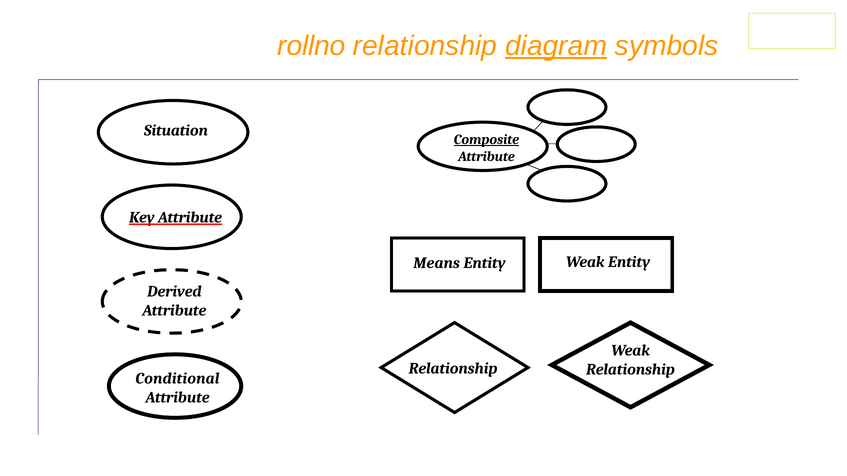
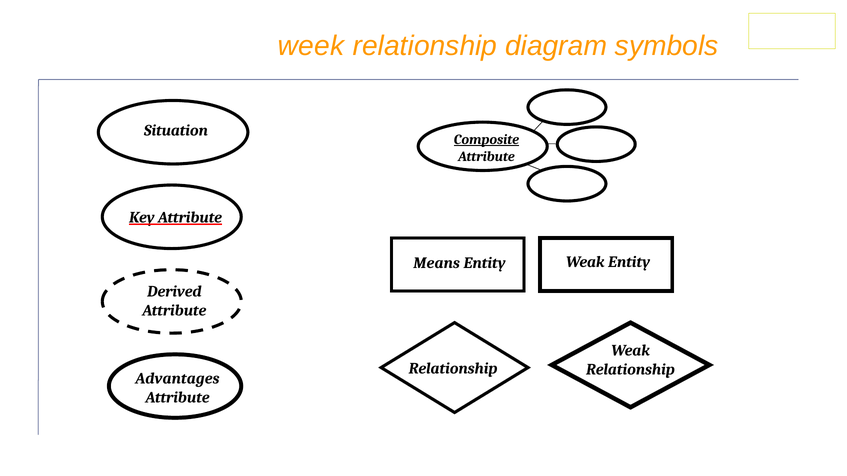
rollno: rollno -> week
diagram underline: present -> none
Conditional: Conditional -> Advantages
